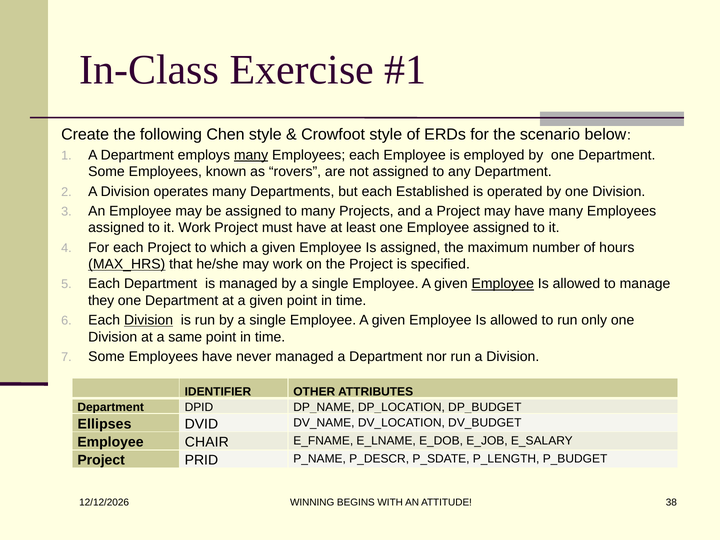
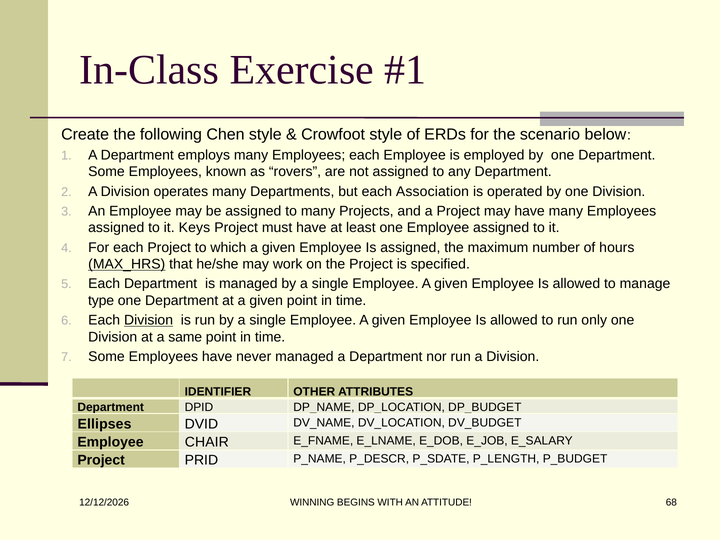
many at (251, 155) underline: present -> none
Established: Established -> Association
it Work: Work -> Keys
Employee at (503, 284) underline: present -> none
they: they -> type
38: 38 -> 68
